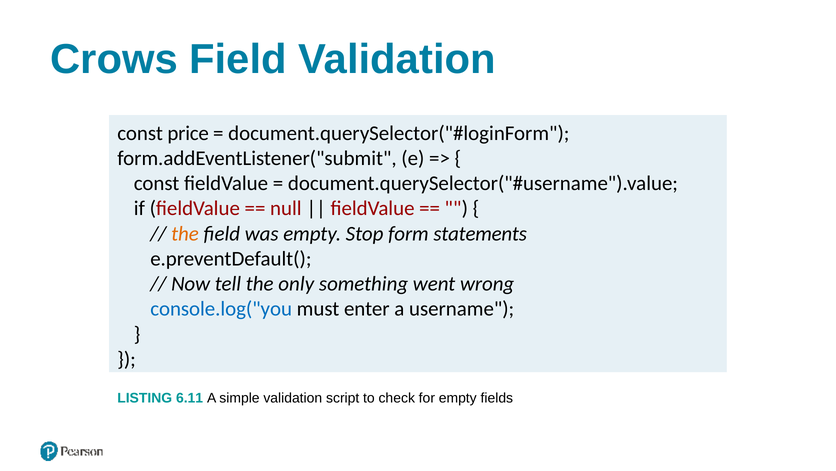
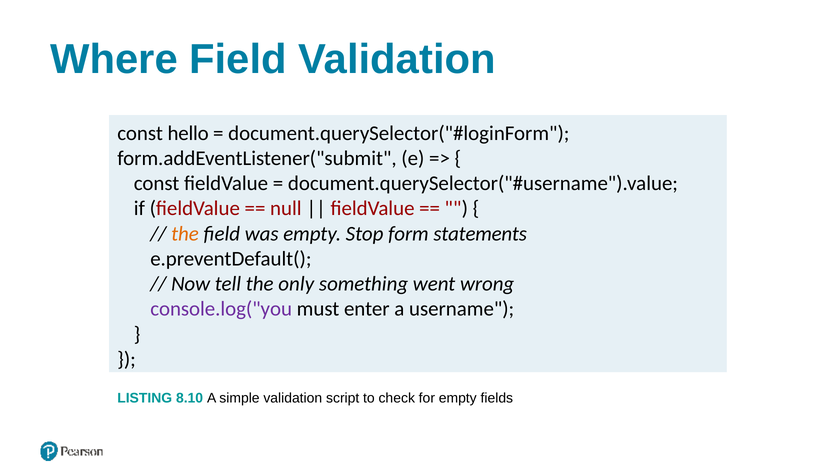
Crows: Crows -> Where
price: price -> hello
console.log("you colour: blue -> purple
6.11: 6.11 -> 8.10
